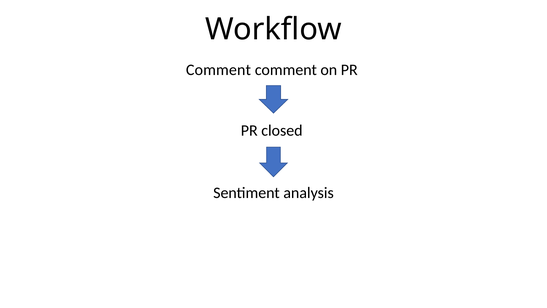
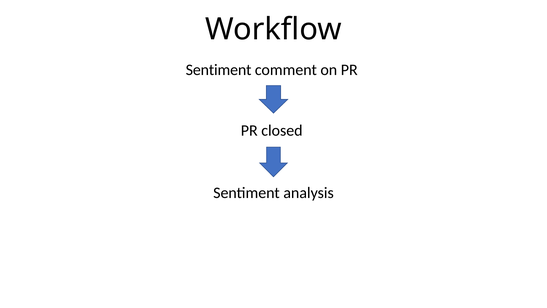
Comment at (218, 70): Comment -> Sentiment
